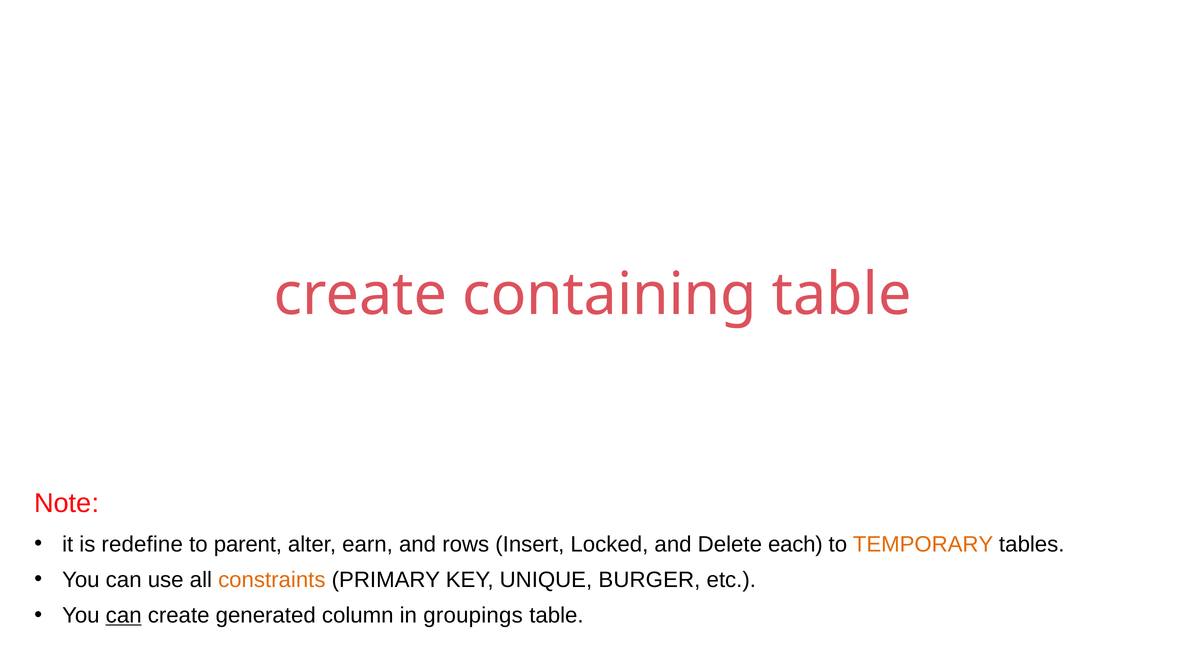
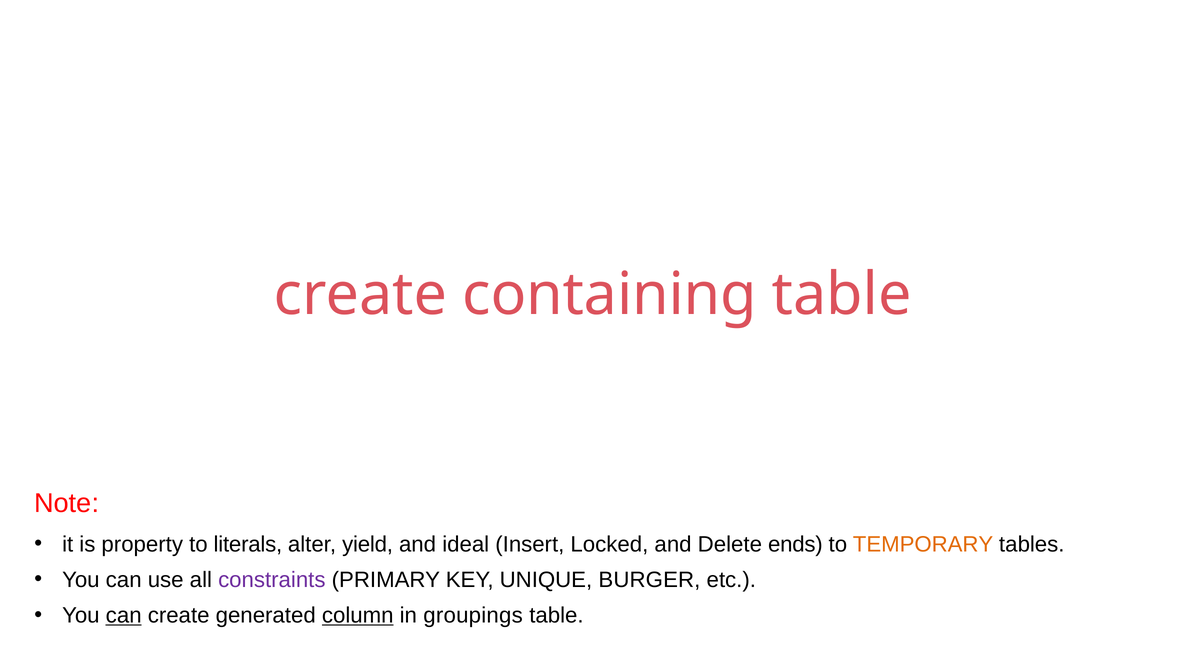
redefine: redefine -> property
parent: parent -> literals
earn: earn -> yield
rows: rows -> ideal
each: each -> ends
constraints colour: orange -> purple
column underline: none -> present
